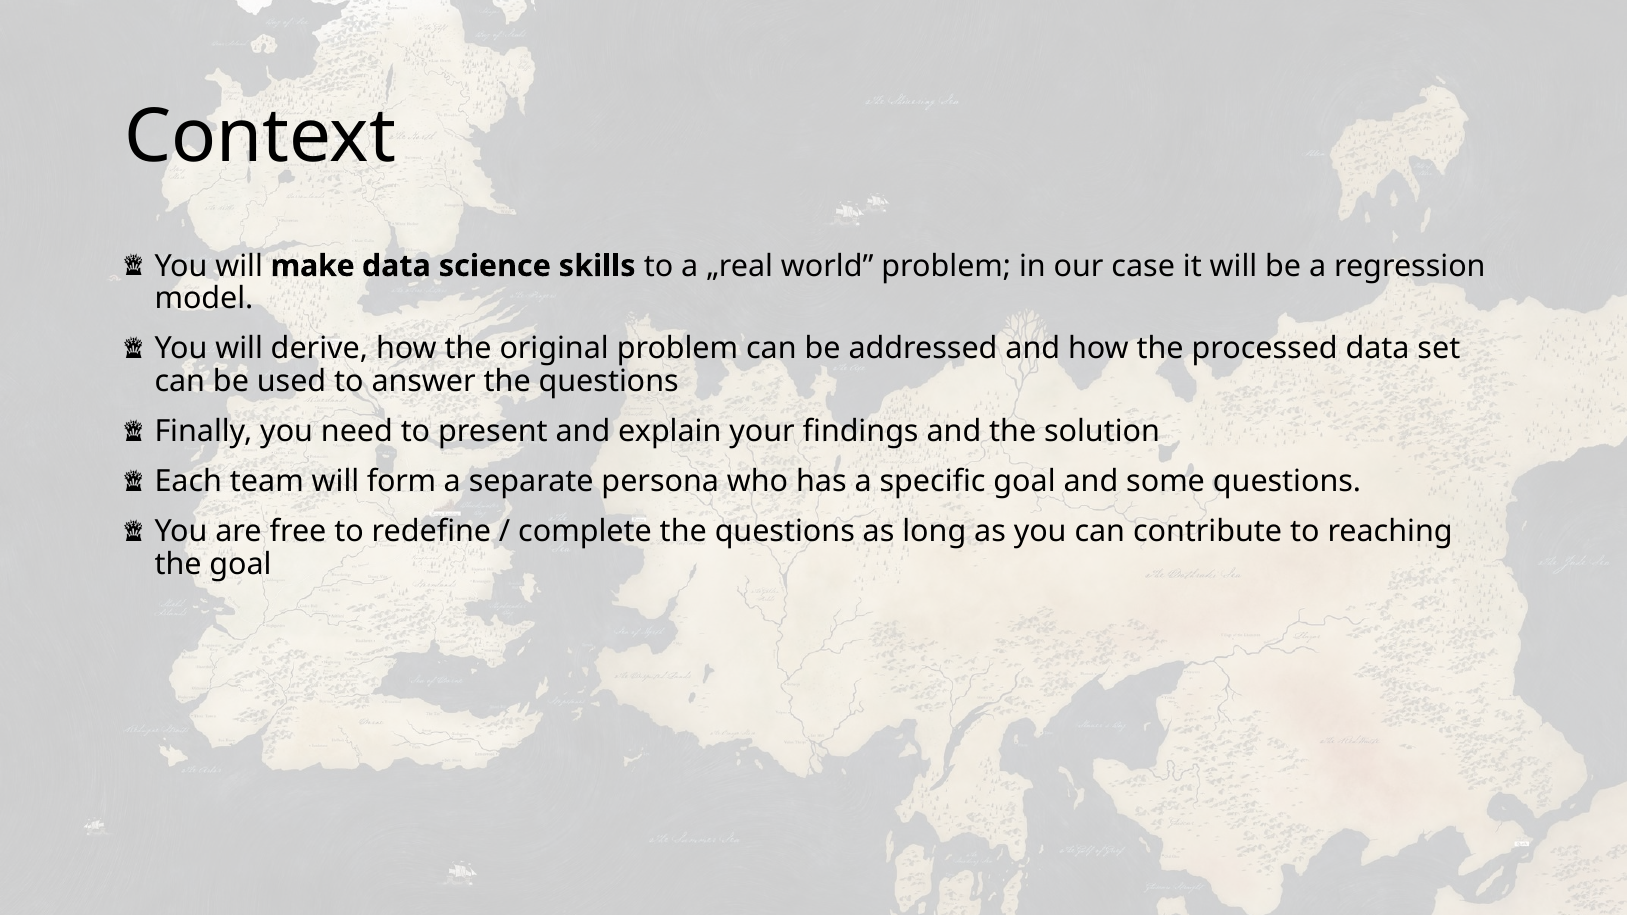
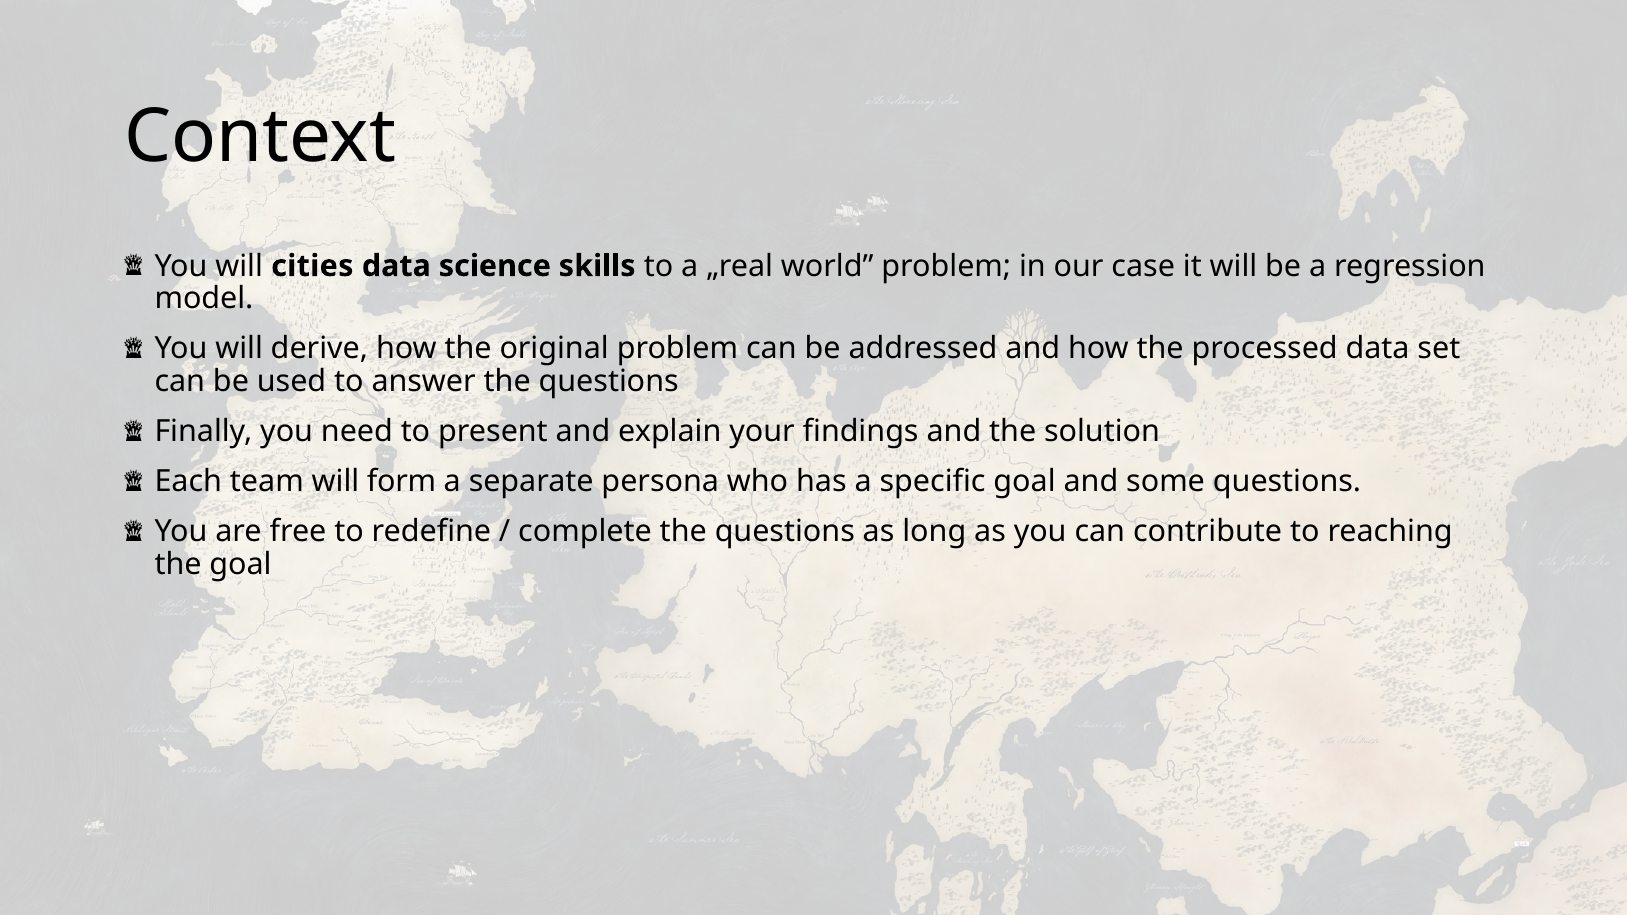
make: make -> cities
